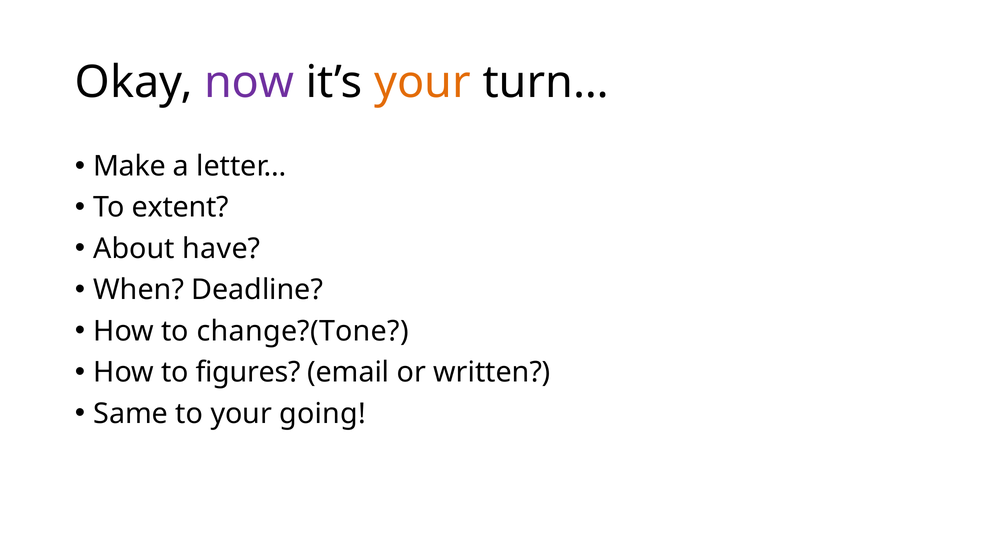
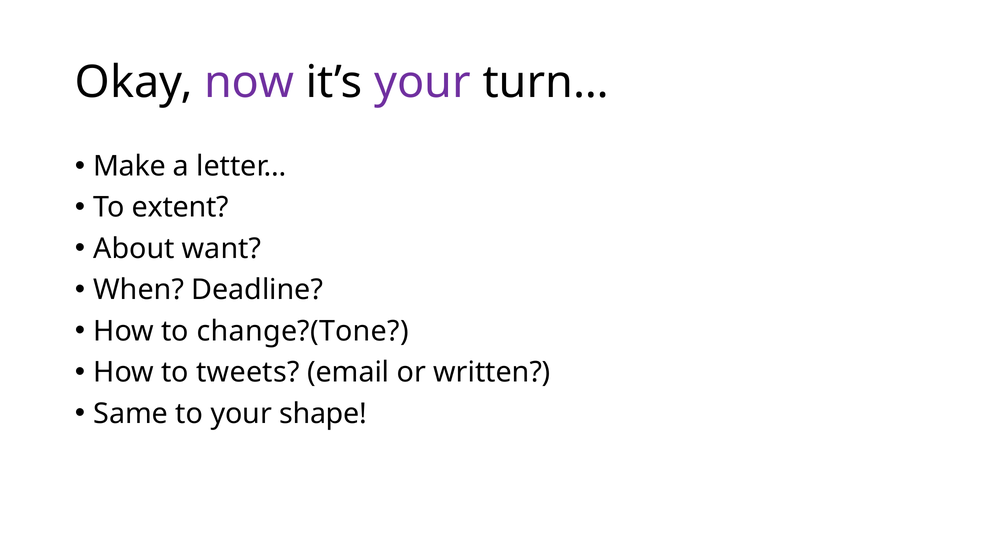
your at (423, 83) colour: orange -> purple
have: have -> want
figures: figures -> tweets
going: going -> shape
